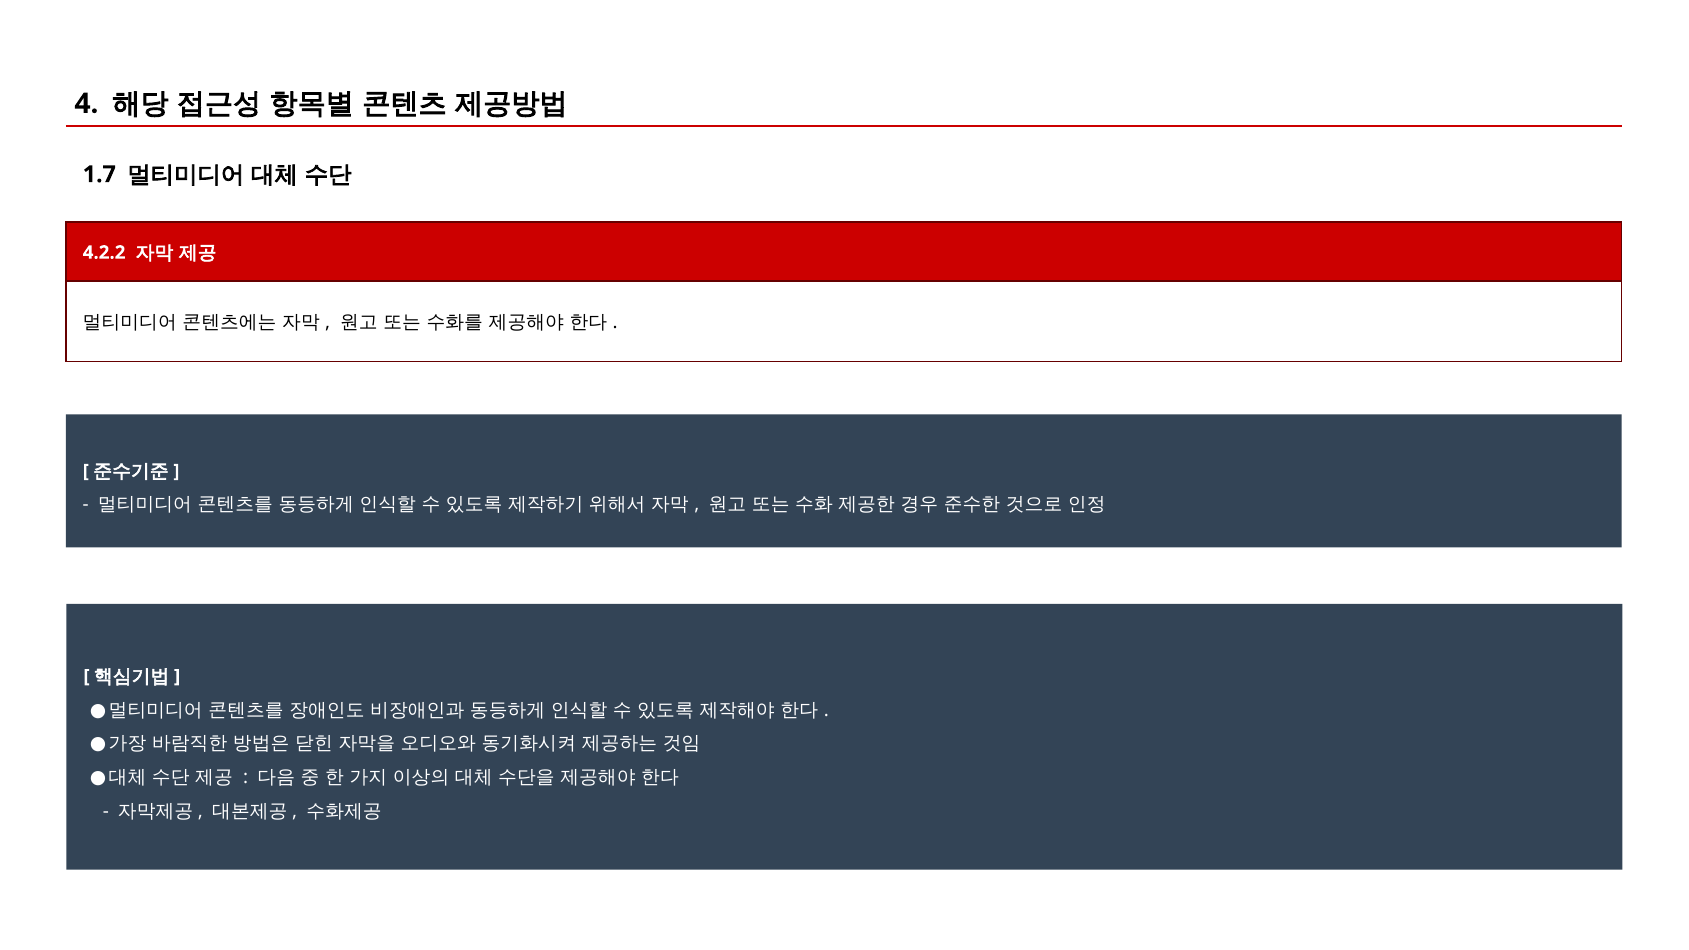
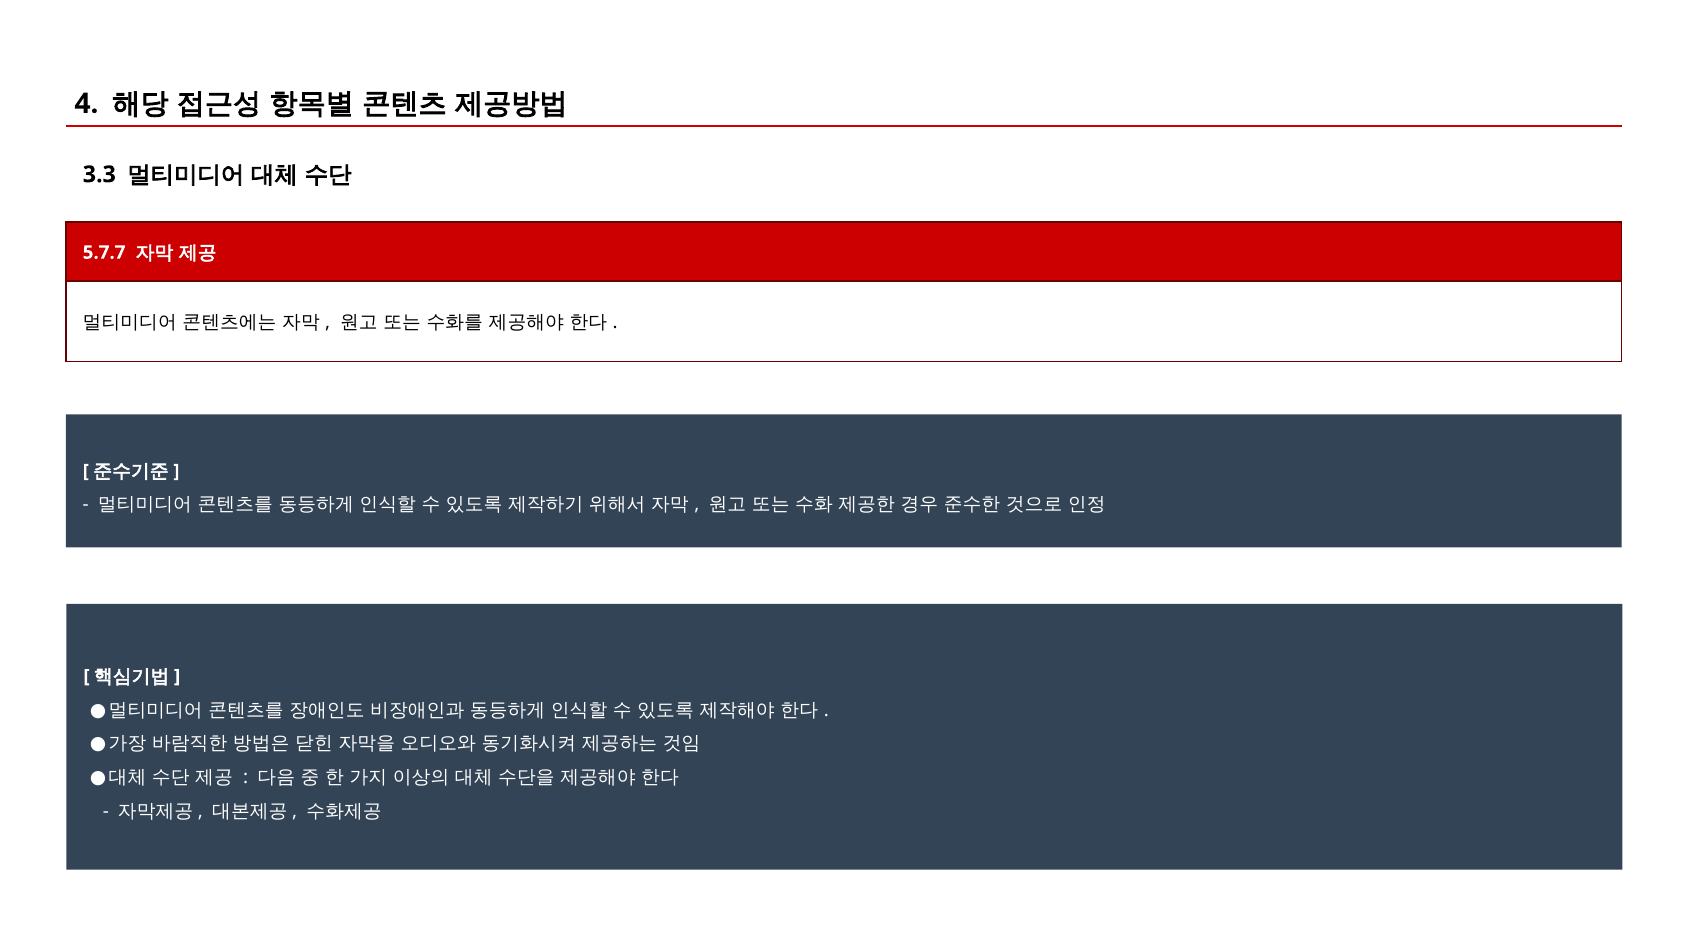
1.7: 1.7 -> 3.3
4.2.2: 4.2.2 -> 5.7.7
